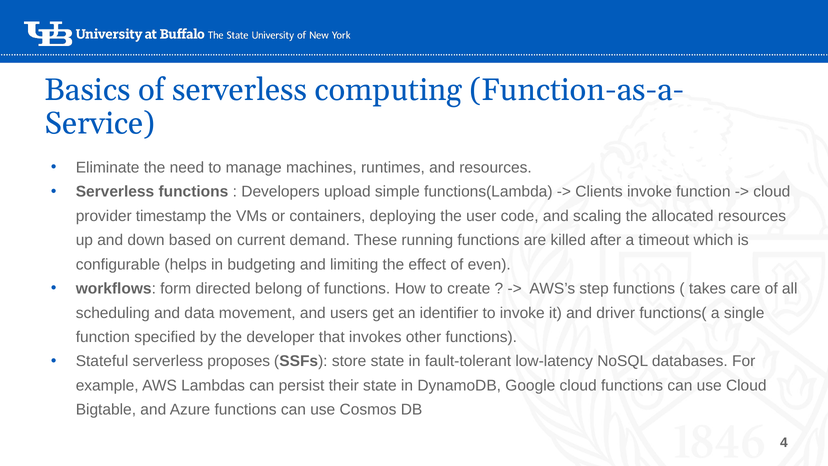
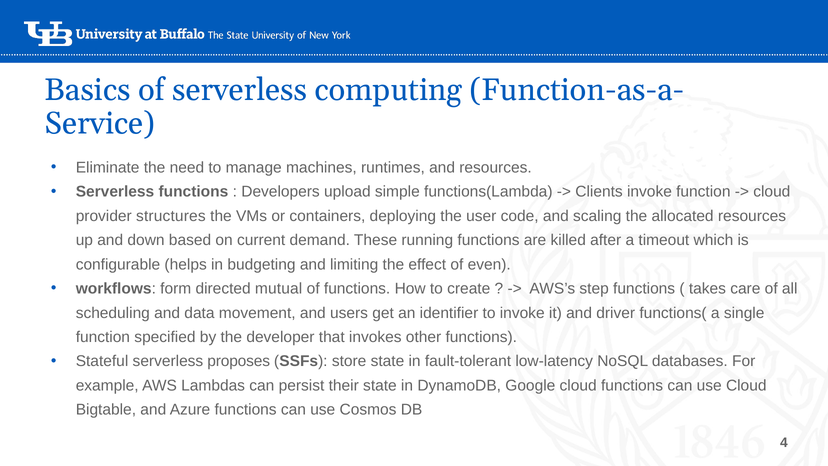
timestamp: timestamp -> structures
belong: belong -> mutual
